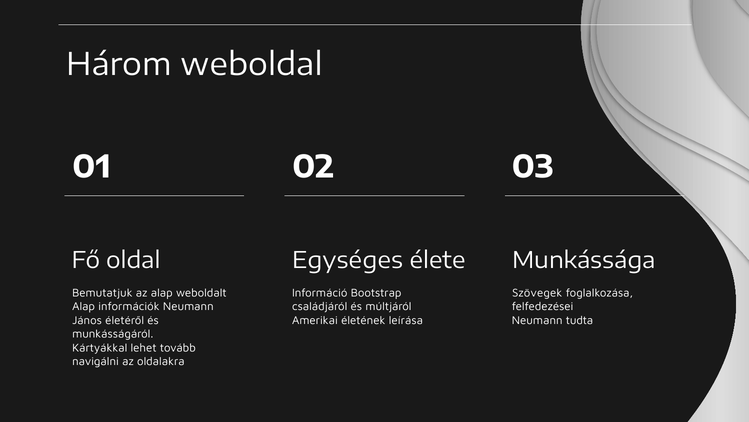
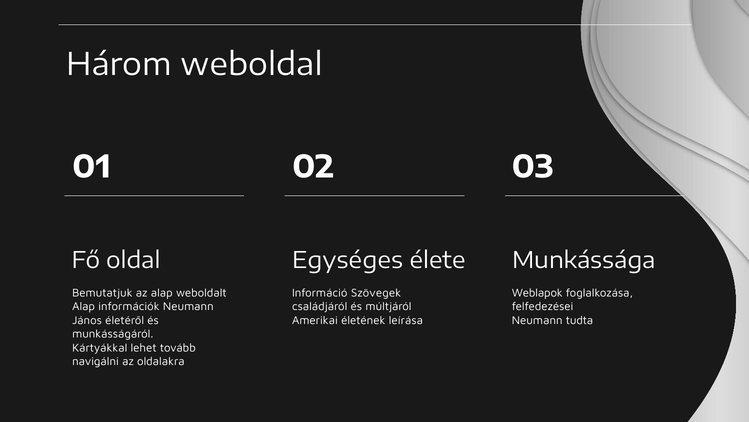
Bootstrap: Bootstrap -> Szövegek
Szövegek: Szövegek -> Weblapok
